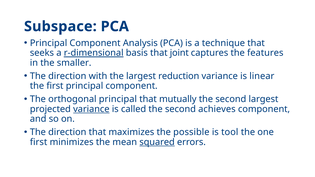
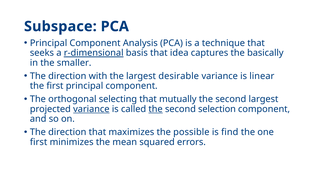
joint: joint -> idea
features: features -> basically
reduction: reduction -> desirable
orthogonal principal: principal -> selecting
the at (156, 109) underline: none -> present
achieves: achieves -> selection
tool: tool -> find
squared underline: present -> none
